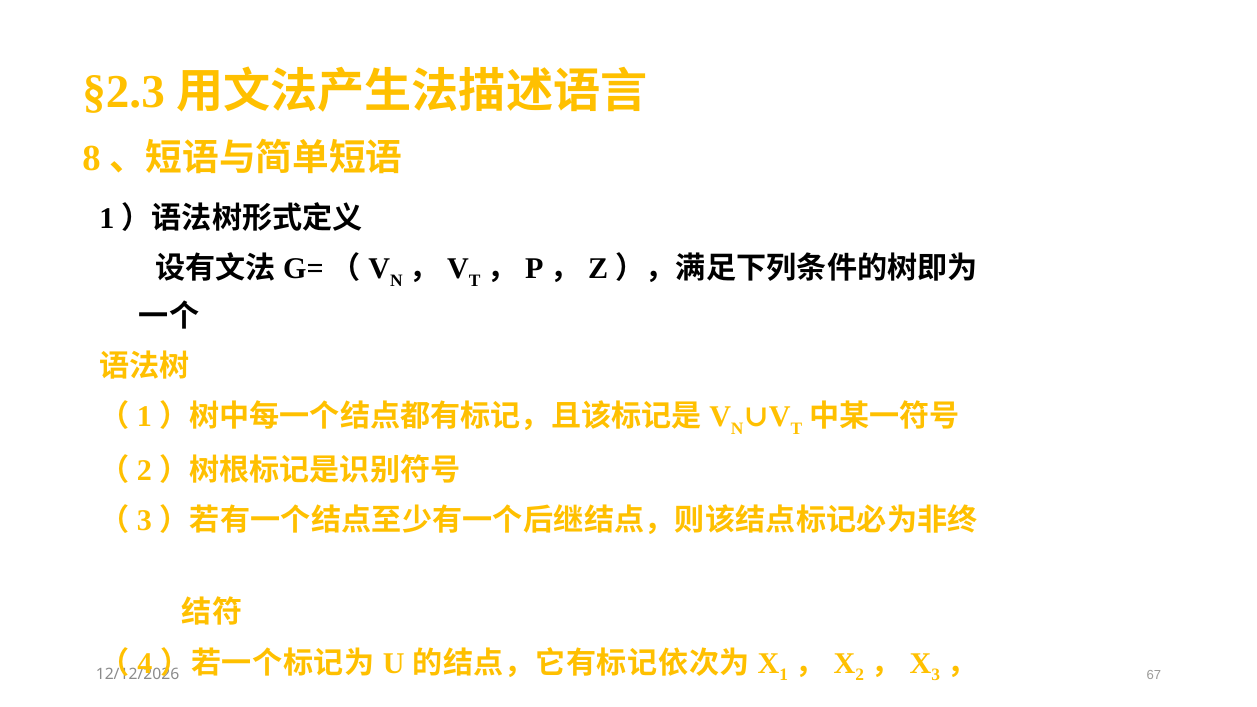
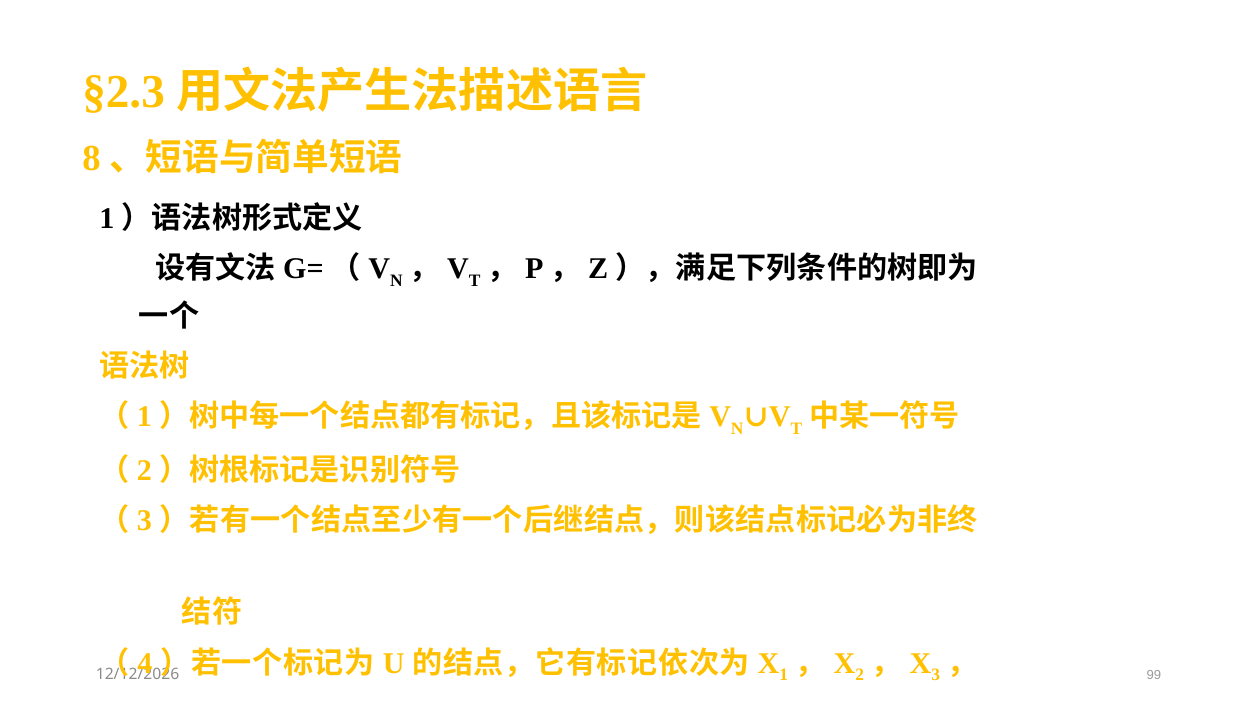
67: 67 -> 99
